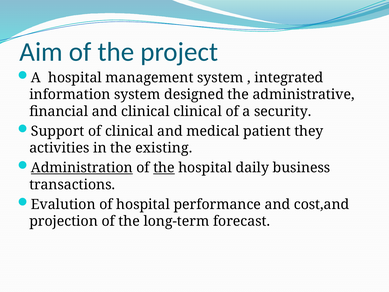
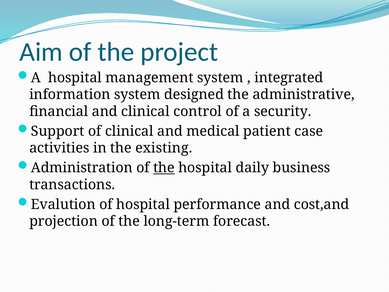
clinical clinical: clinical -> control
they: they -> case
Administration underline: present -> none
